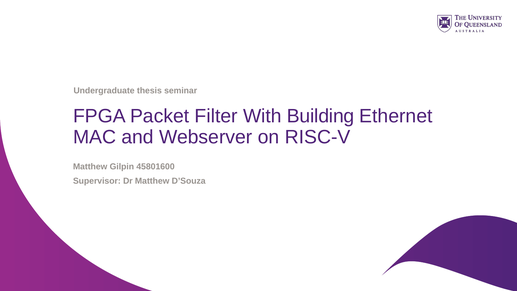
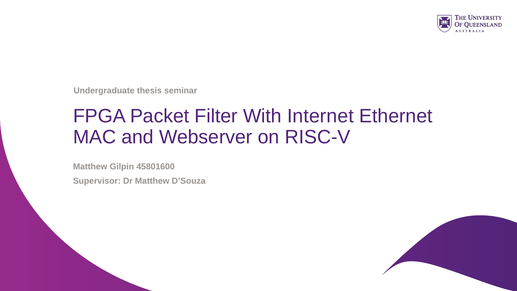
Building: Building -> Internet
